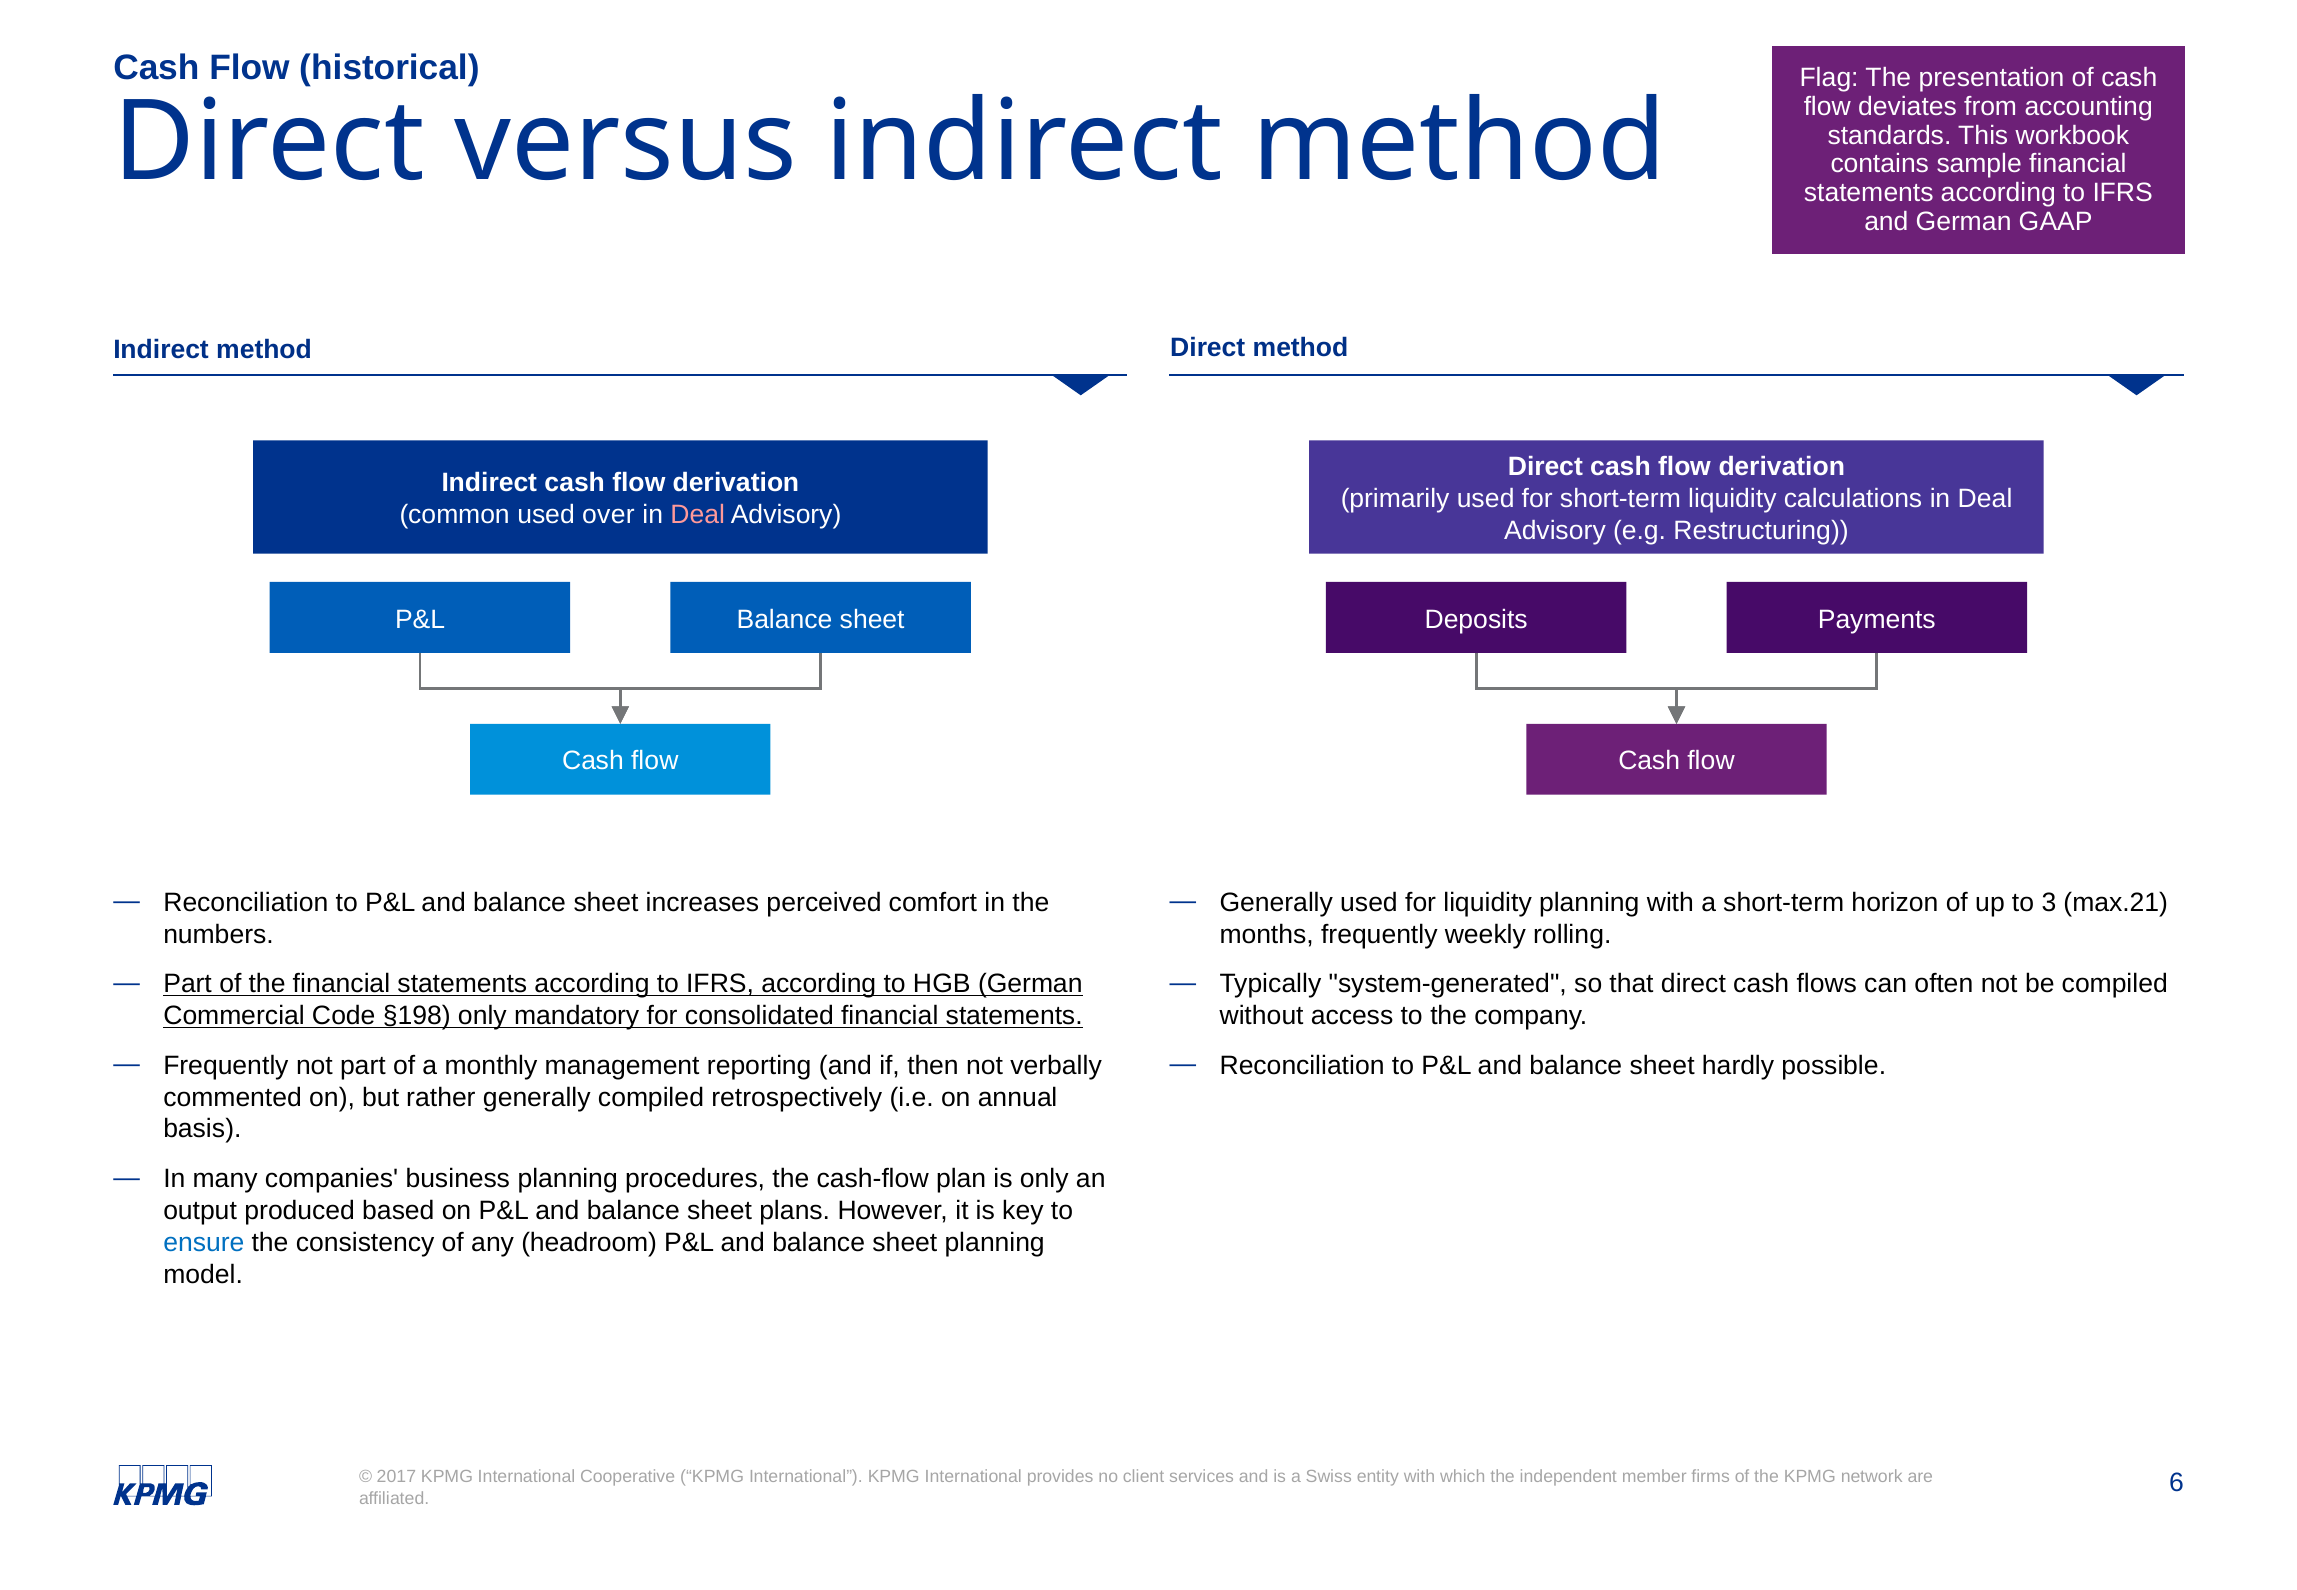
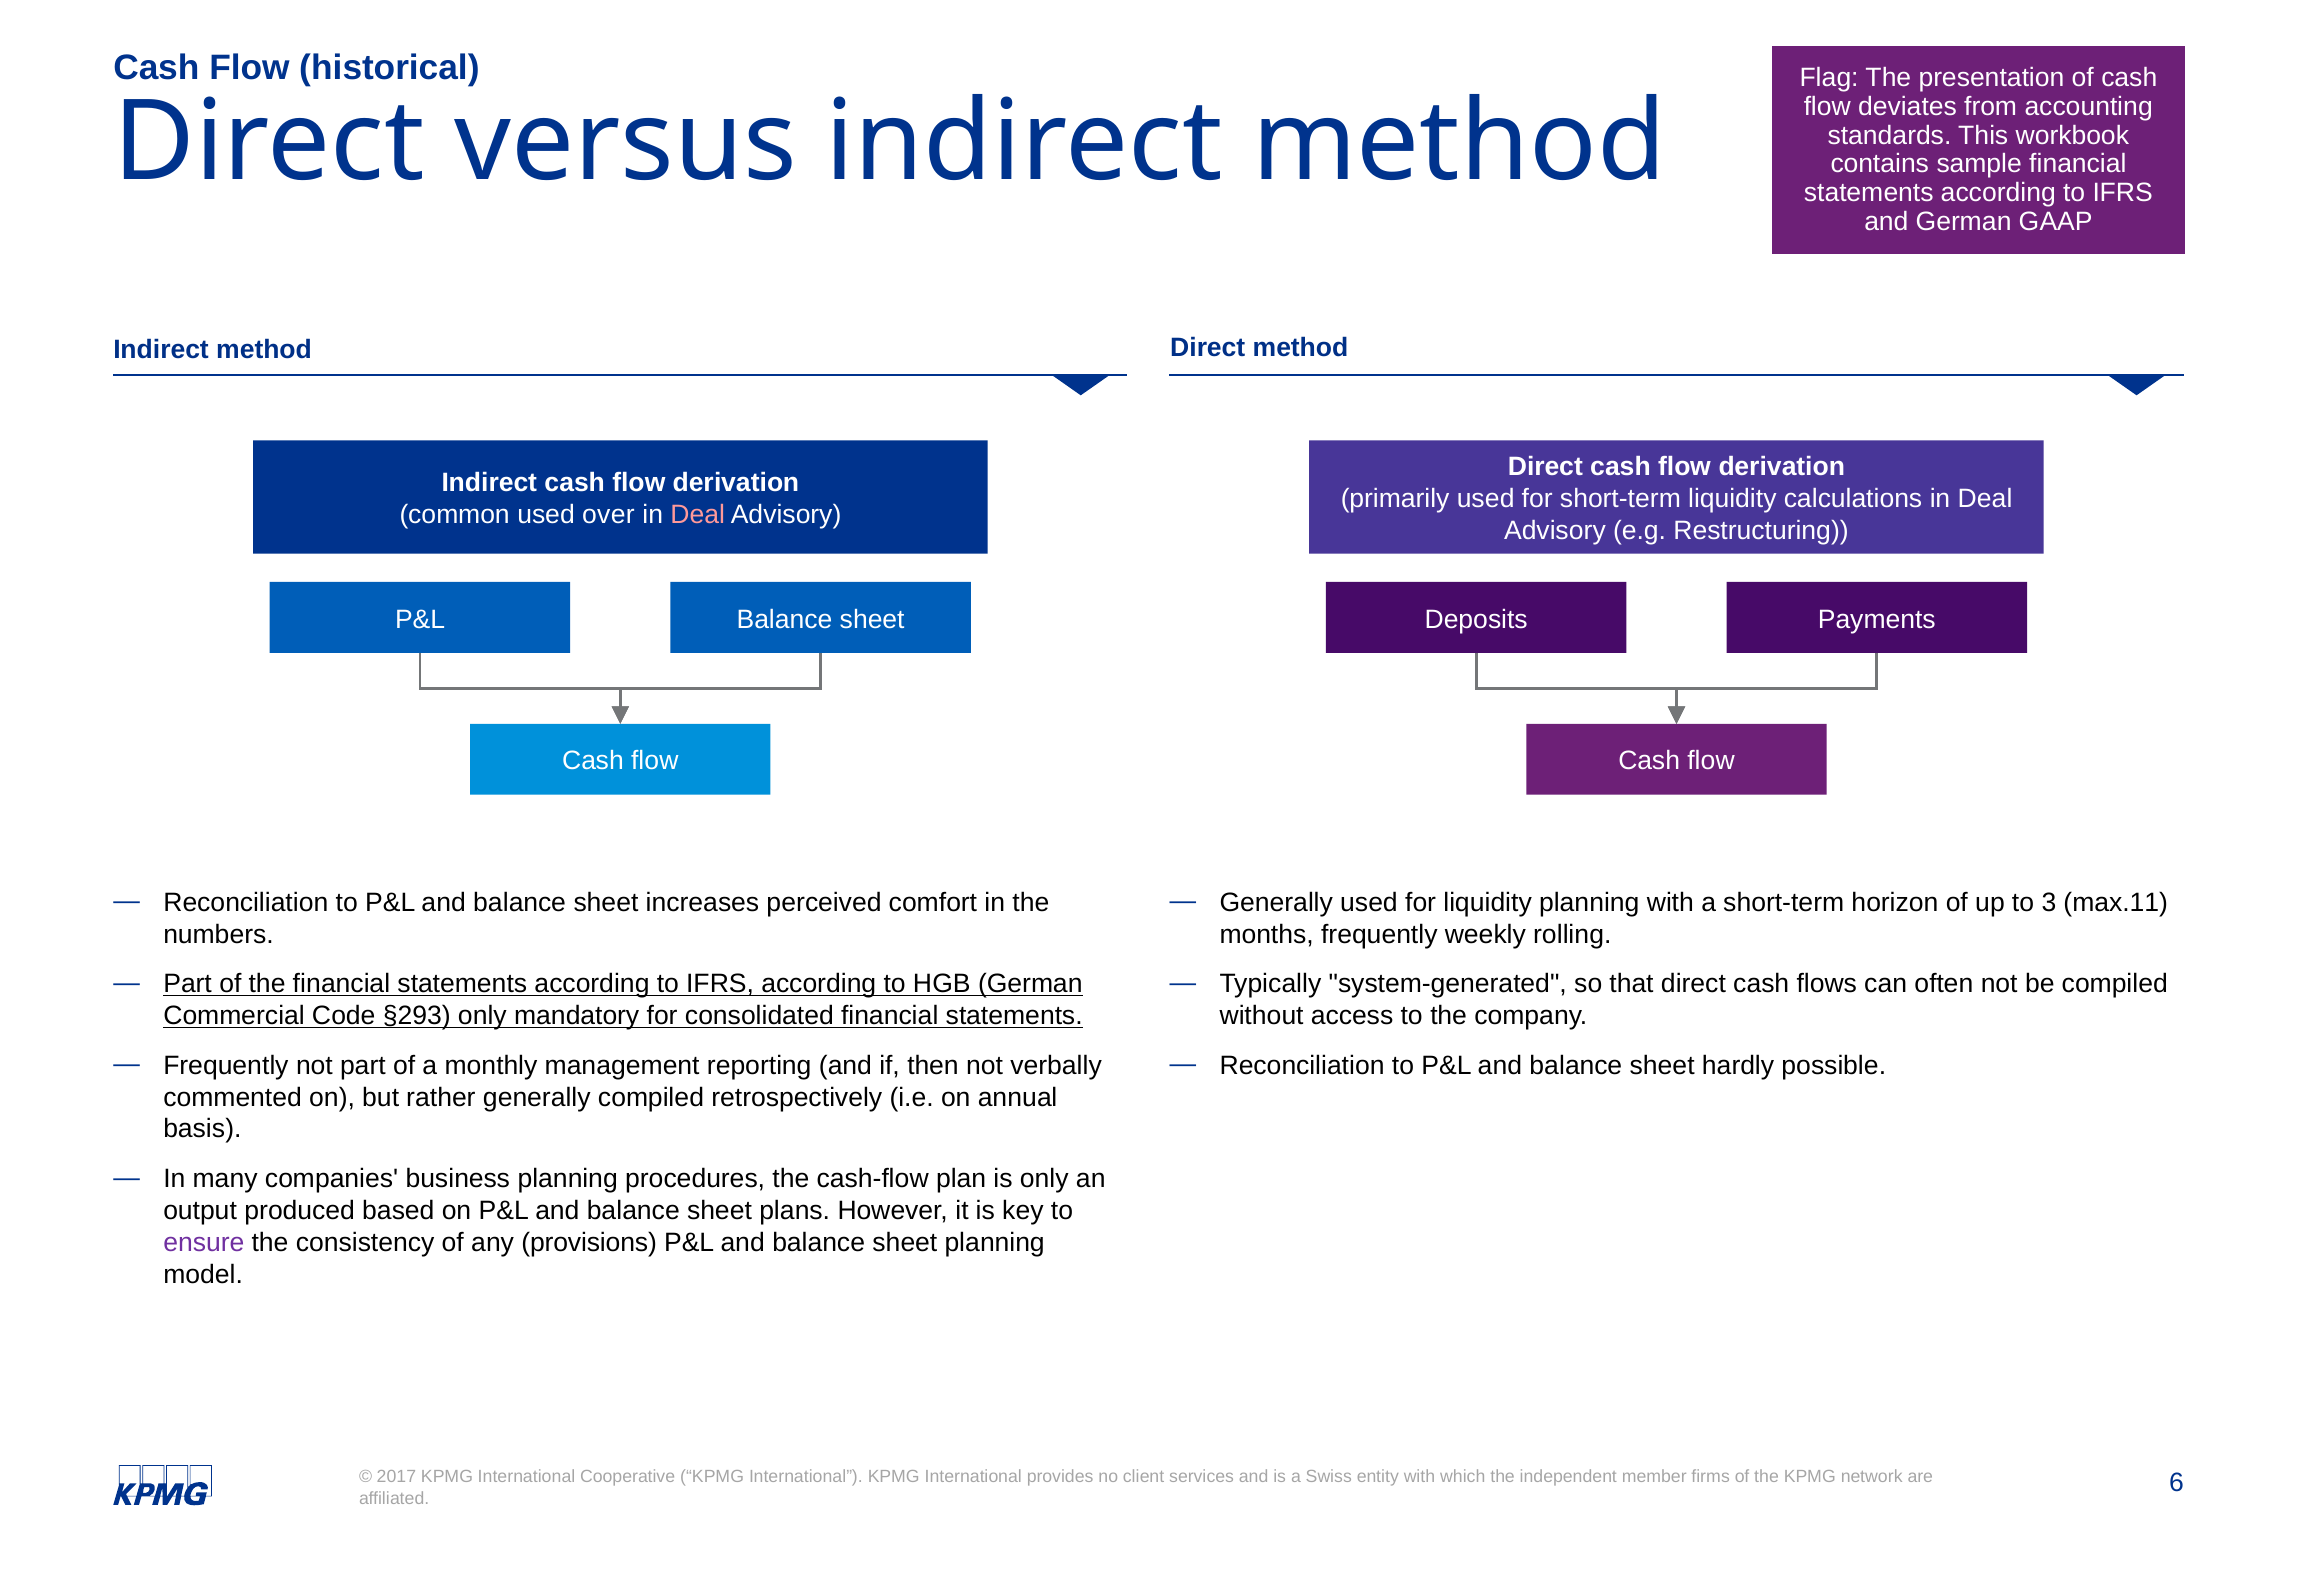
max.21: max.21 -> max.11
§198: §198 -> §293
ensure colour: blue -> purple
headroom: headroom -> provisions
